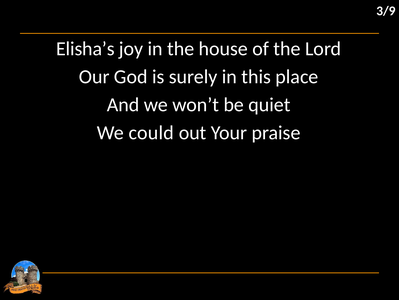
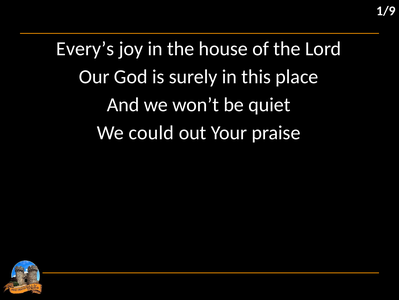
3/9: 3/9 -> 1/9
Elisha’s: Elisha’s -> Every’s
